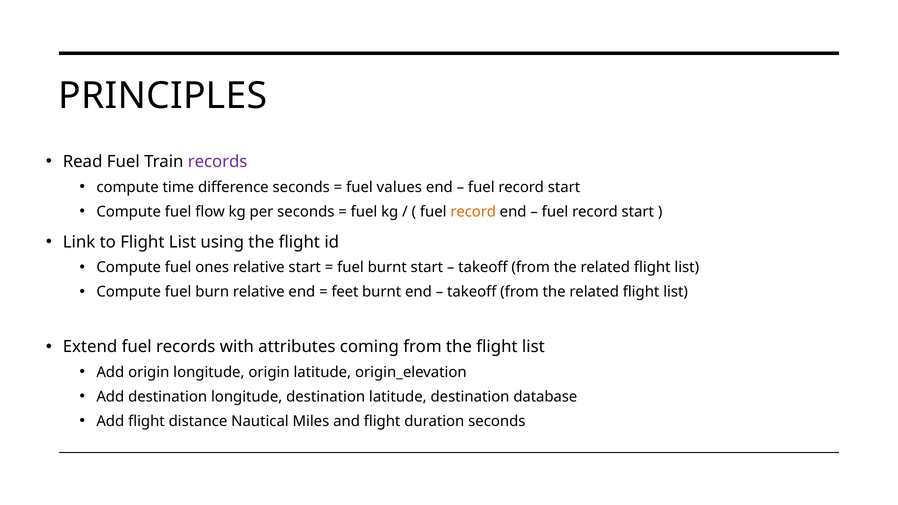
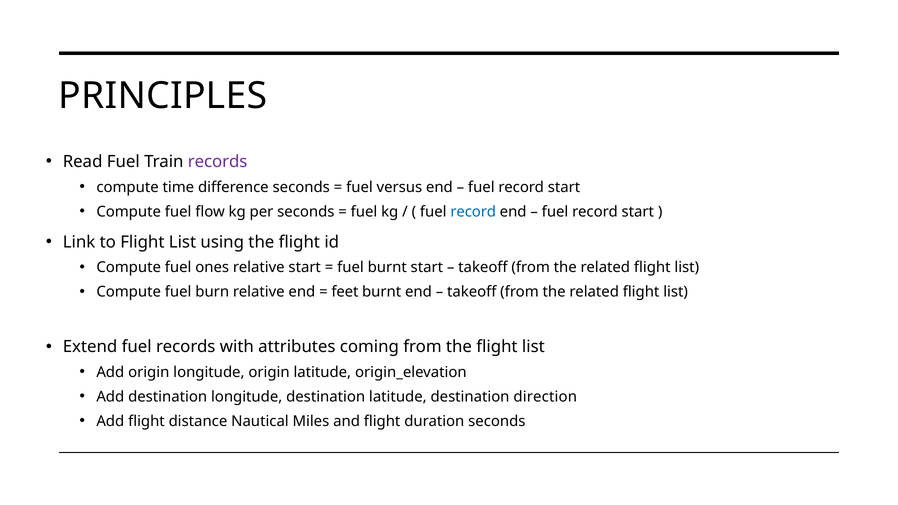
values: values -> versus
record at (473, 212) colour: orange -> blue
database: database -> direction
